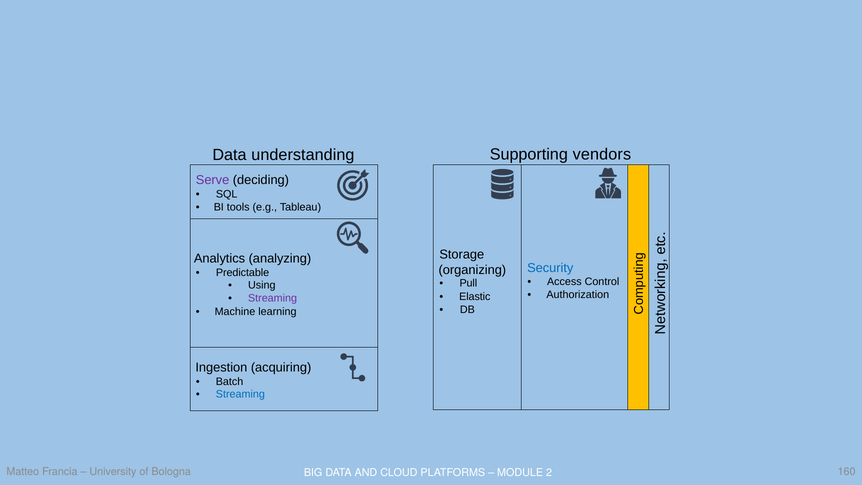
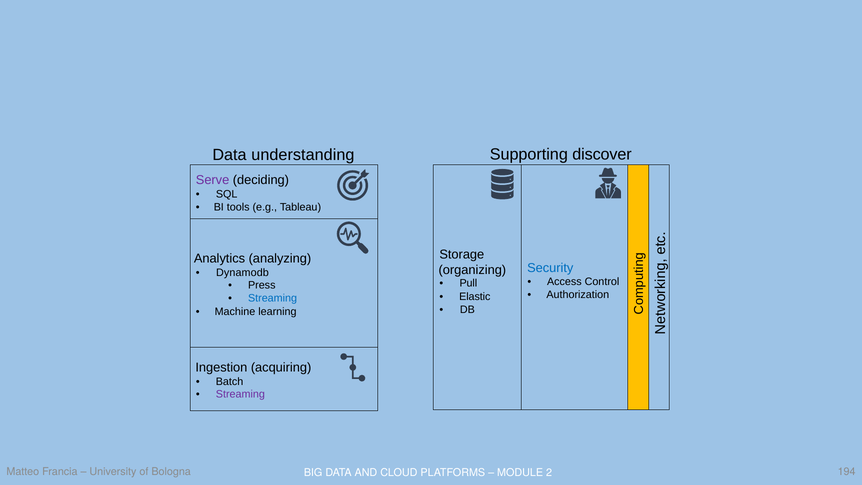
vendors: vendors -> discover
Predictable: Predictable -> Dynamodb
Using: Using -> Press
Streaming at (273, 298) colour: purple -> blue
Streaming at (240, 394) colour: blue -> purple
160: 160 -> 194
